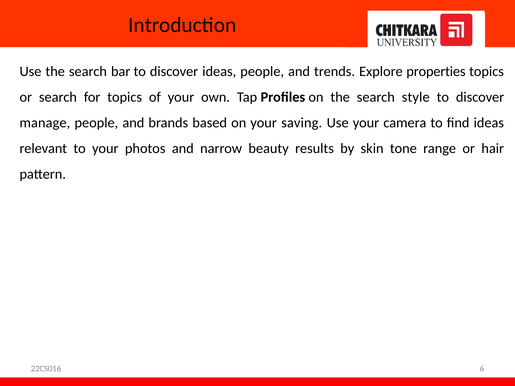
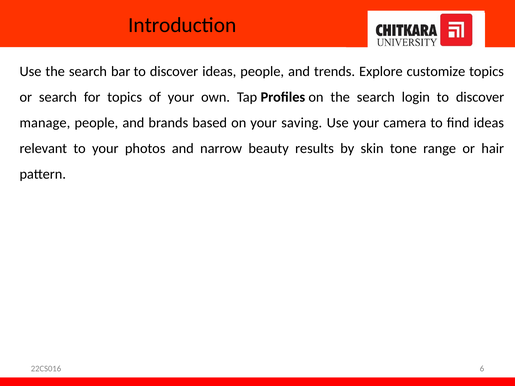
properties: properties -> customize
style: style -> login
